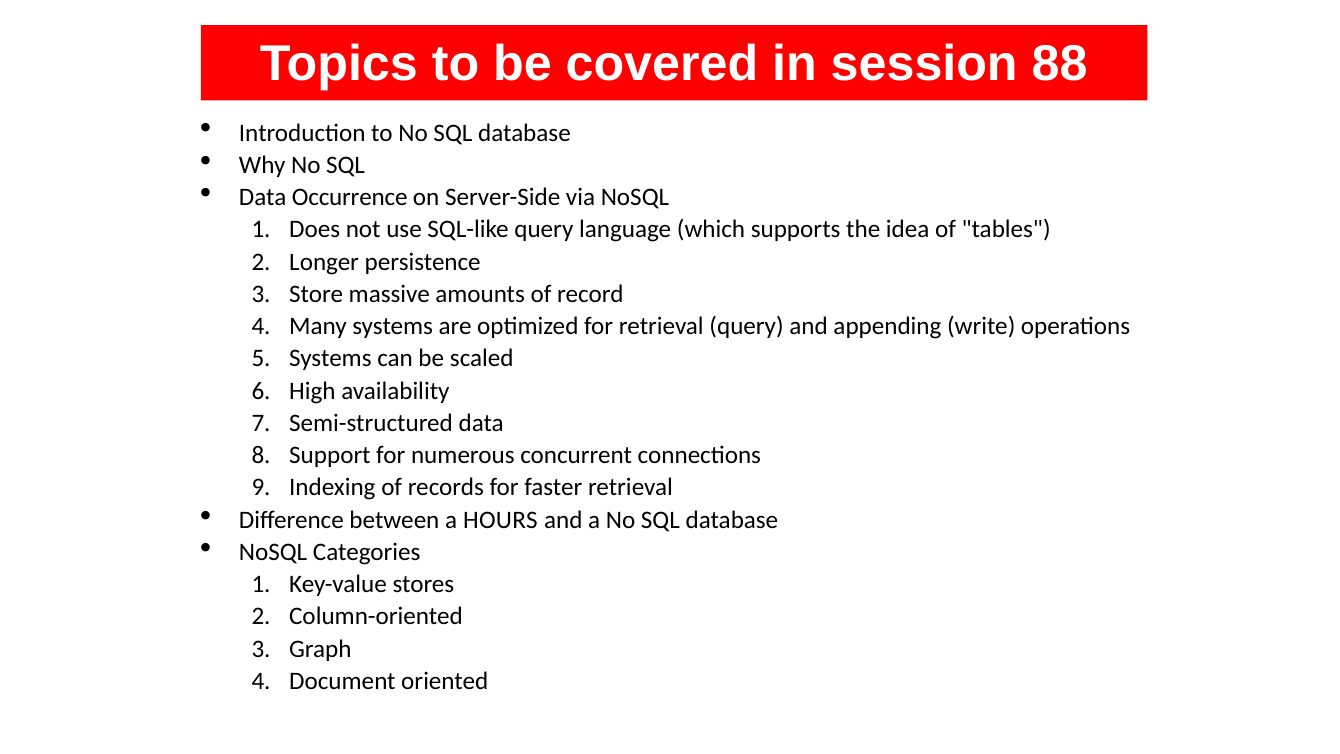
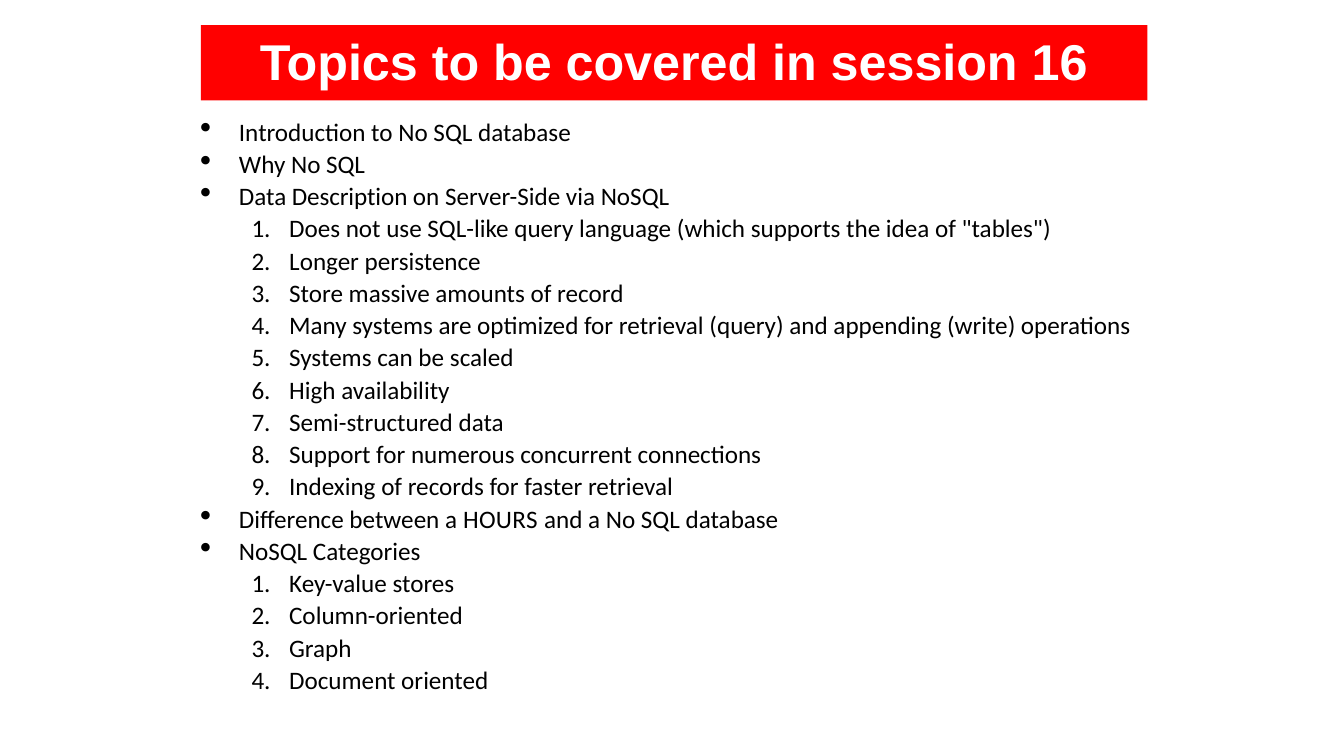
88: 88 -> 16
Occurrence: Occurrence -> Description
